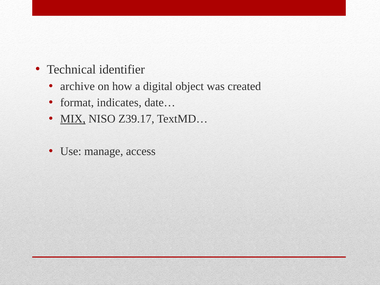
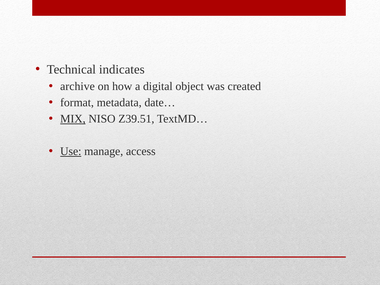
identifier: identifier -> indicates
indicates: indicates -> metadata
Z39.17: Z39.17 -> Z39.51
Use underline: none -> present
